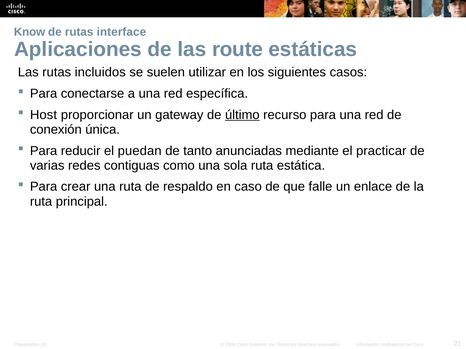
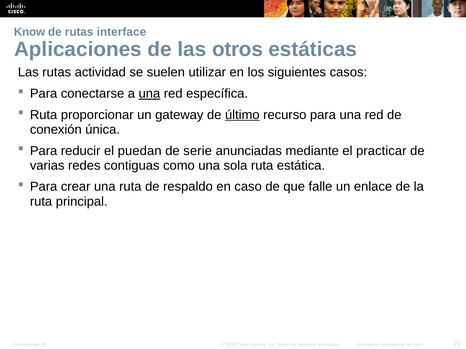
route: route -> otros
incluidos: incluidos -> actividad
una at (149, 94) underline: none -> present
Host at (44, 115): Host -> Ruta
tanto: tanto -> serie
